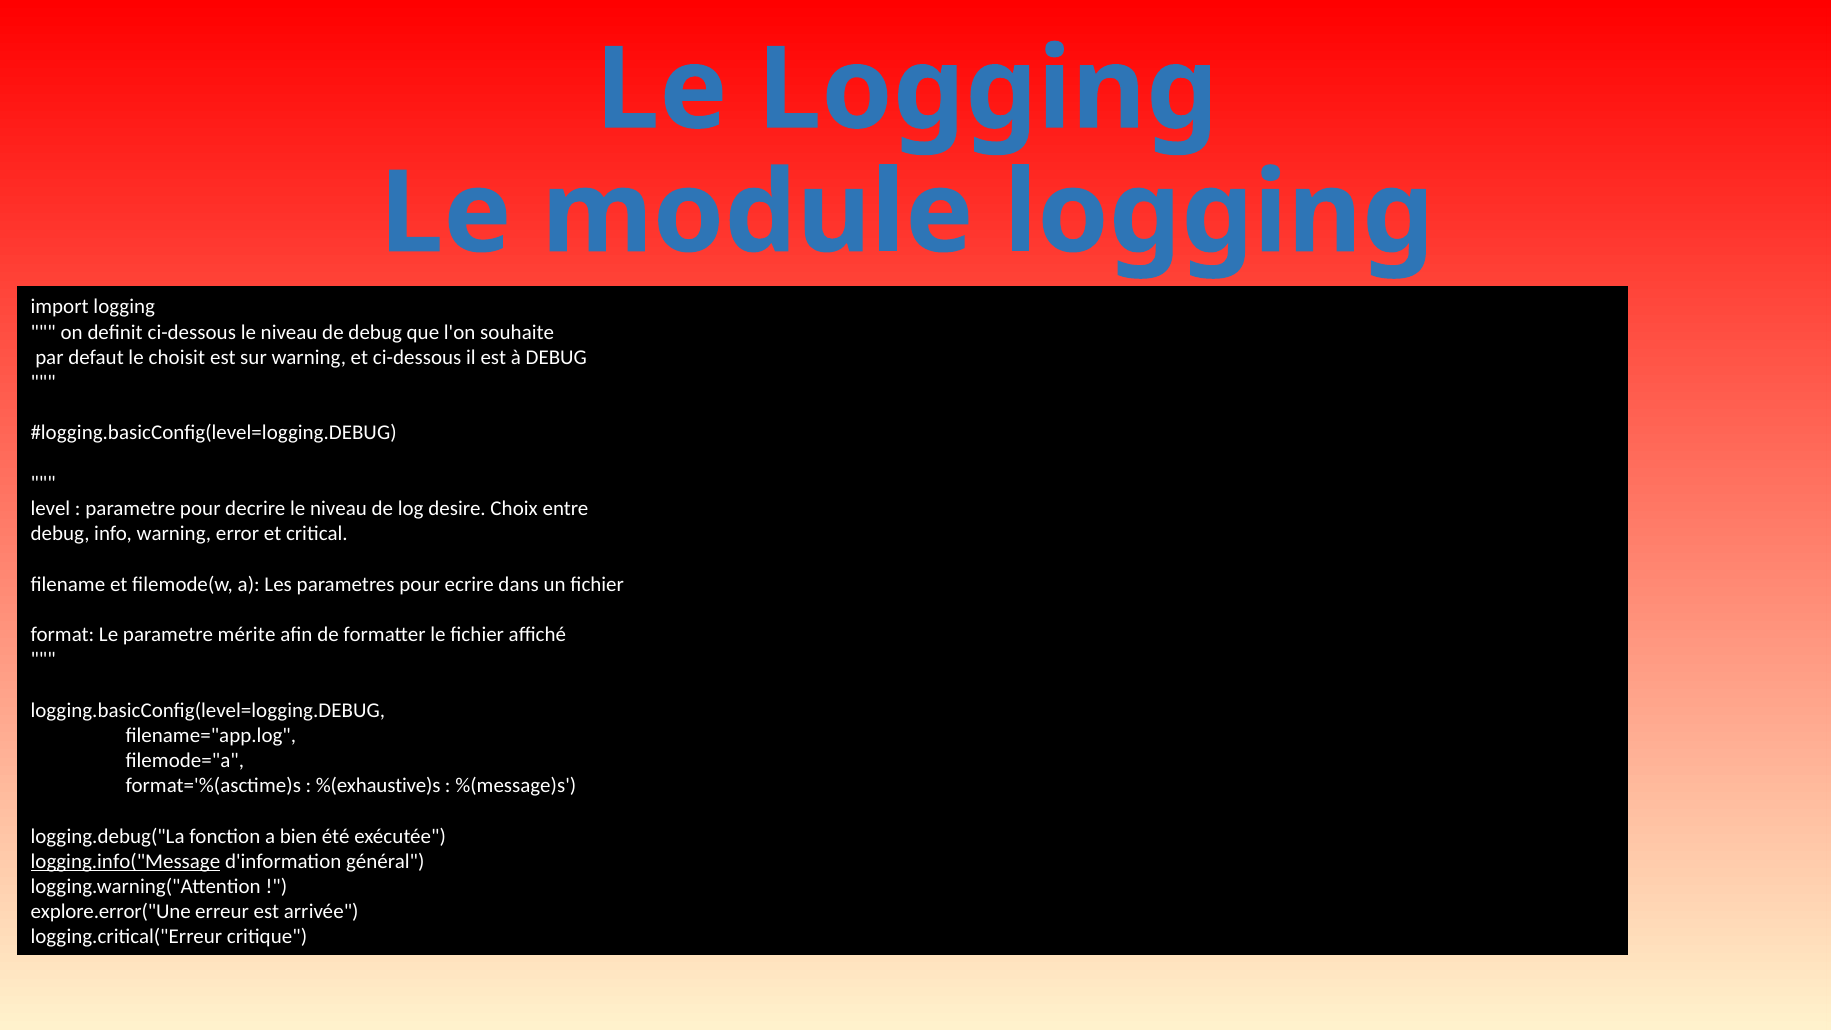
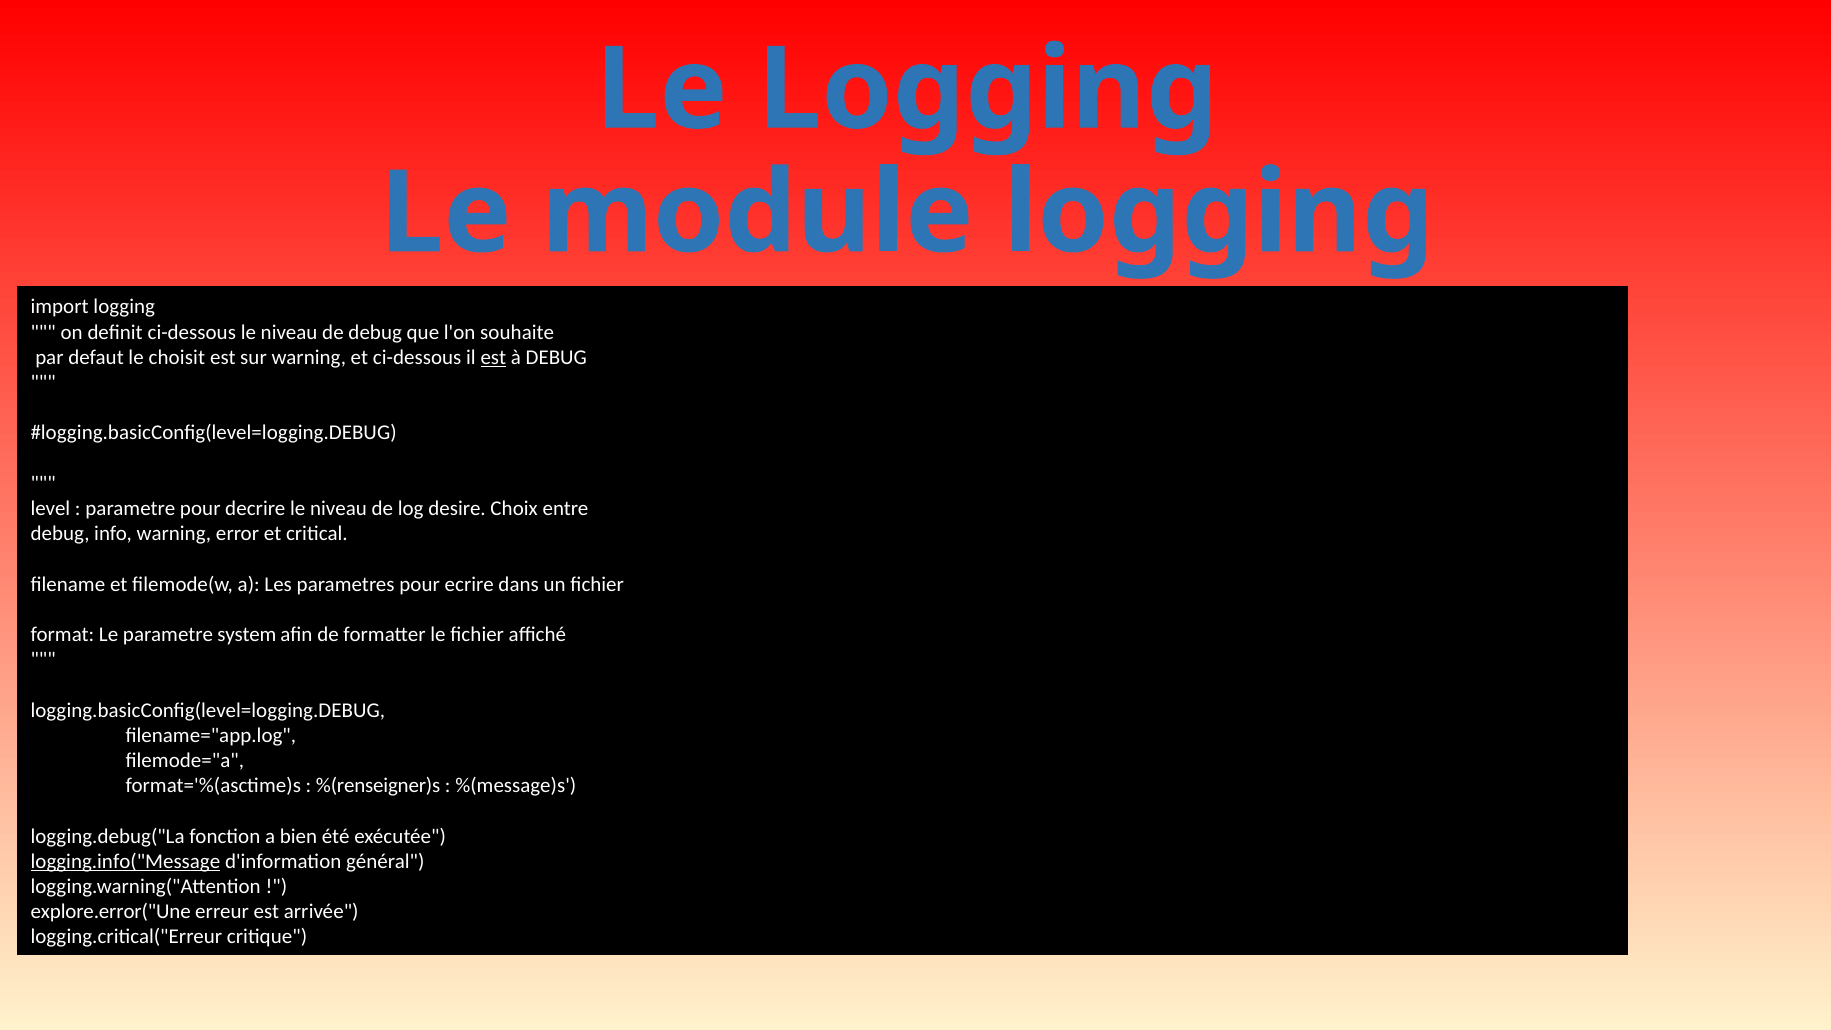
est at (493, 357) underline: none -> present
mérite: mérite -> system
%(exhaustive)s: %(exhaustive)s -> %(renseigner)s
